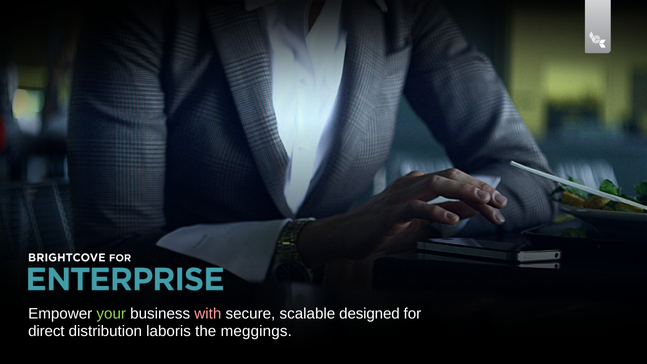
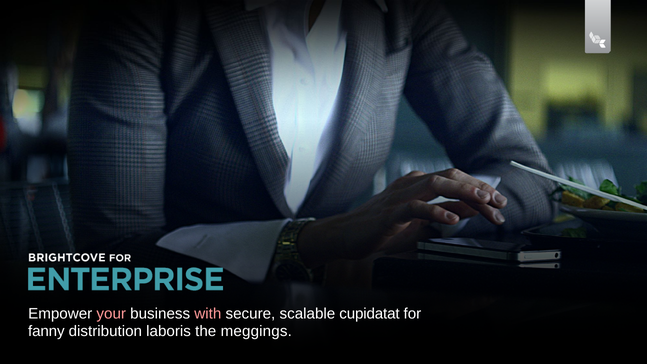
your colour: light green -> pink
designed: designed -> cupidatat
direct: direct -> fanny
